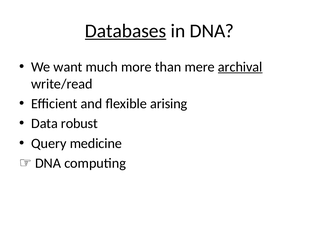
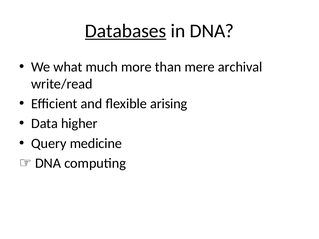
want: want -> what
archival underline: present -> none
robust: robust -> higher
